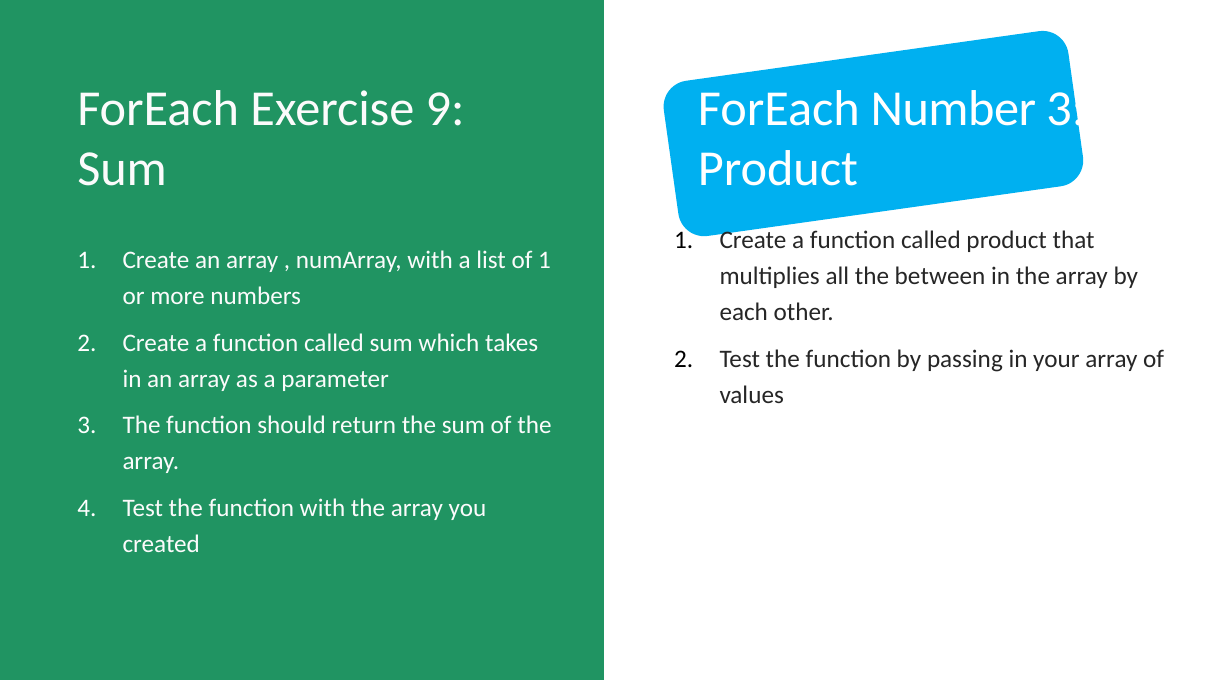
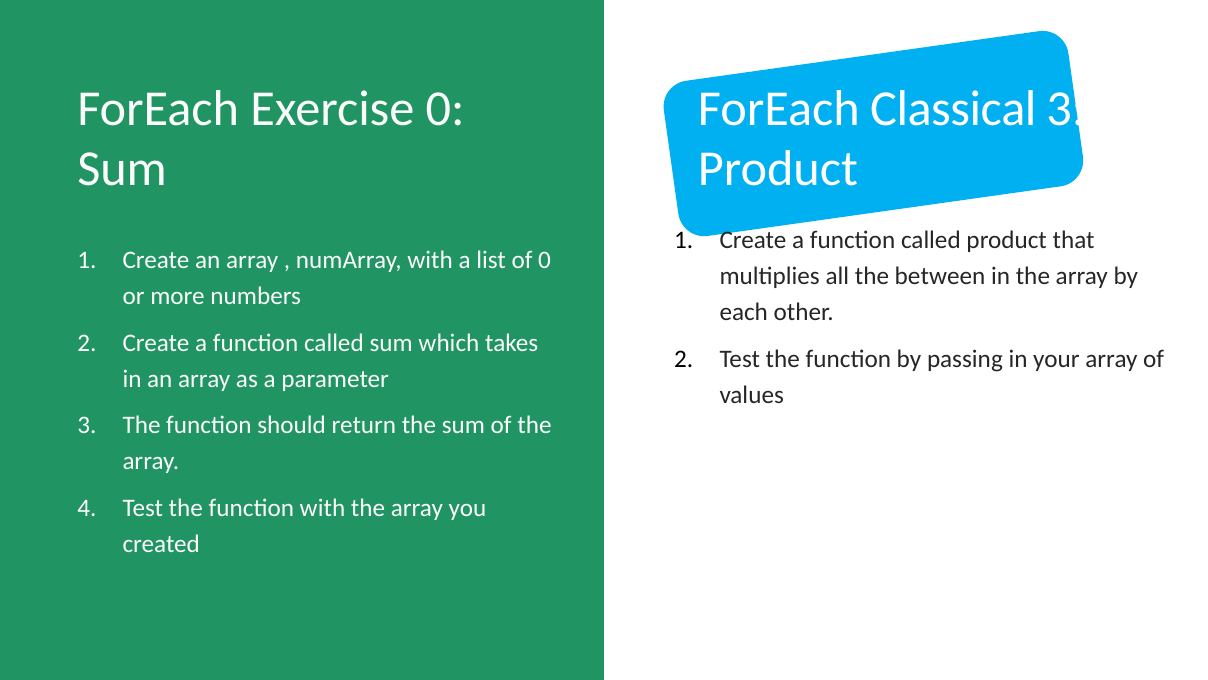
Exercise 9: 9 -> 0
Number: Number -> Classical
of 1: 1 -> 0
